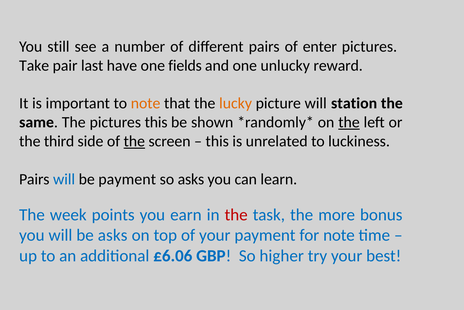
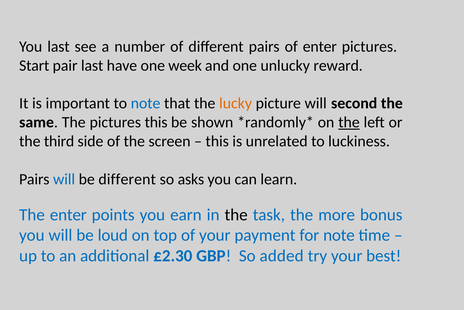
You still: still -> last
Take: Take -> Start
fields: fields -> week
note at (146, 103) colour: orange -> blue
station: station -> second
the at (134, 141) underline: present -> none
be payment: payment -> different
The week: week -> enter
the at (236, 214) colour: red -> black
be asks: asks -> loud
£6.06: £6.06 -> £2.30
higher: higher -> added
